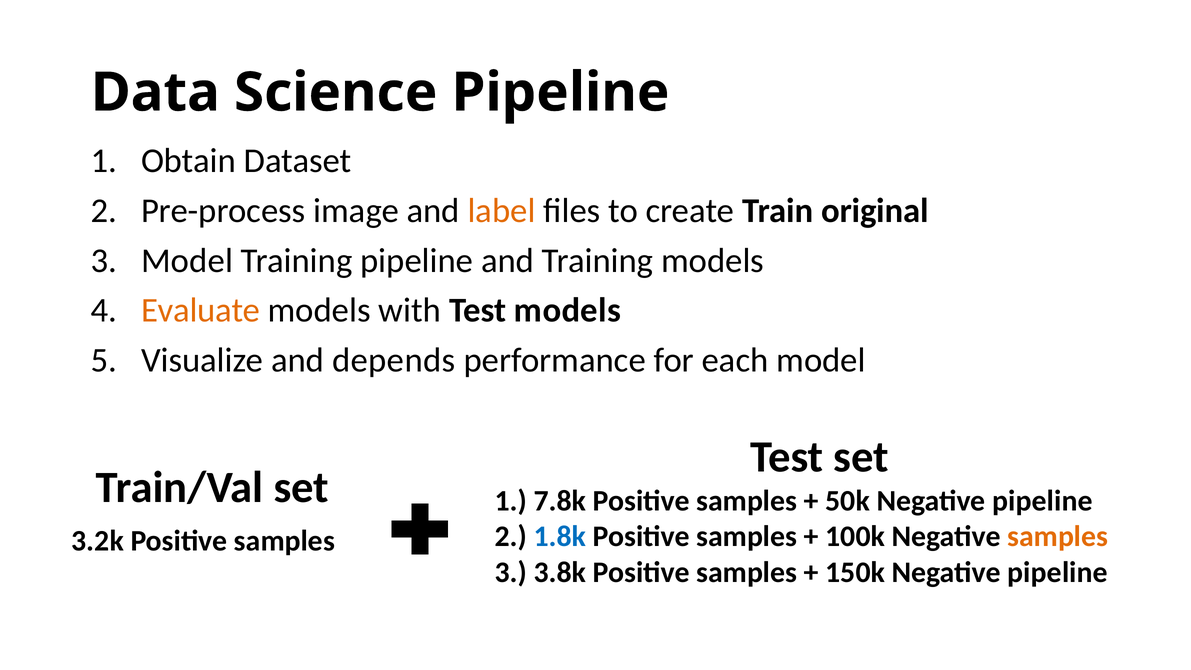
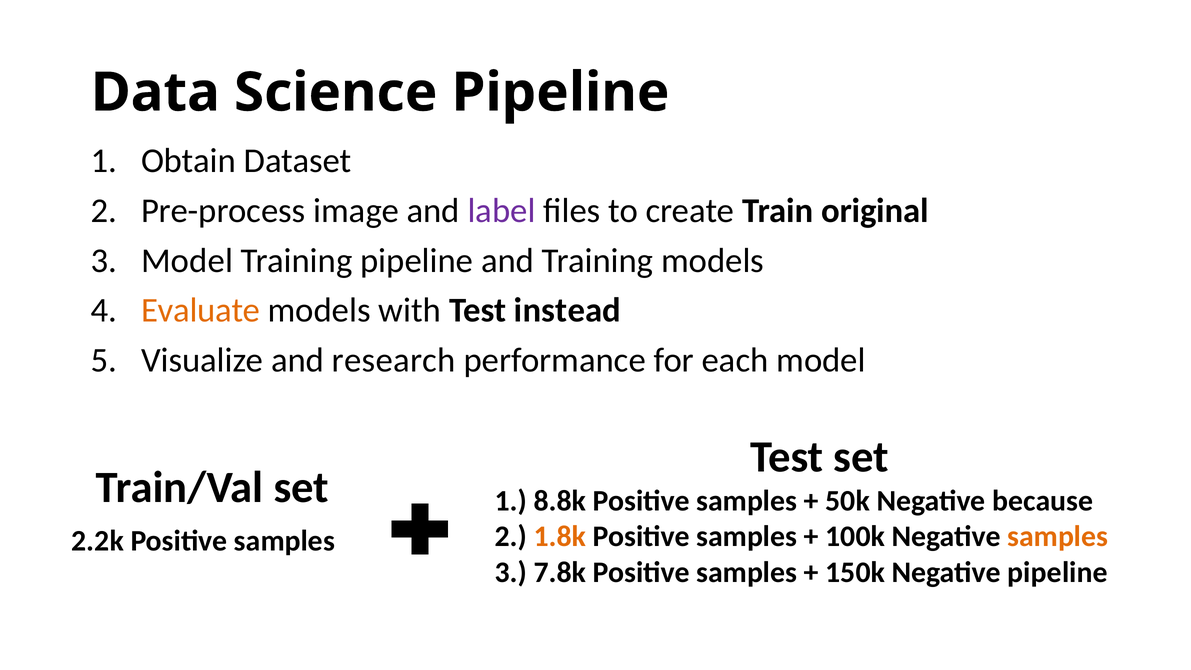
label colour: orange -> purple
Test models: models -> instead
depends: depends -> research
7.8k: 7.8k -> 8.8k
50k Negative pipeline: pipeline -> because
1.8k colour: blue -> orange
3.2k: 3.2k -> 2.2k
3.8k: 3.8k -> 7.8k
